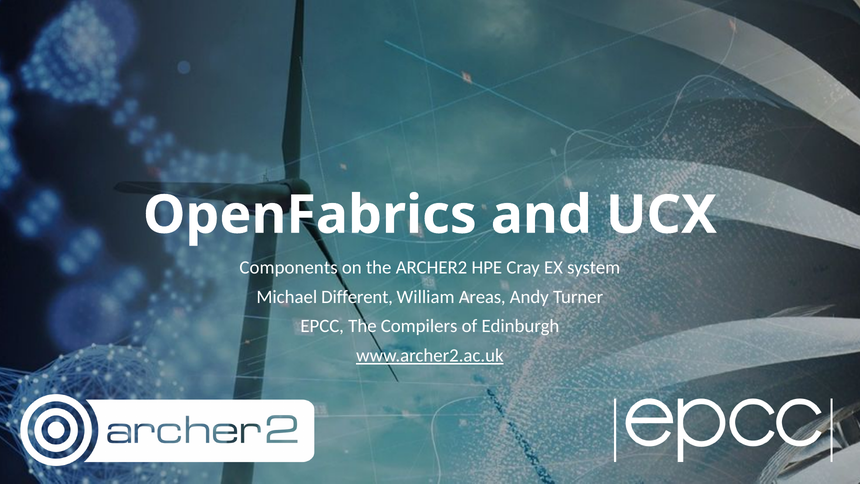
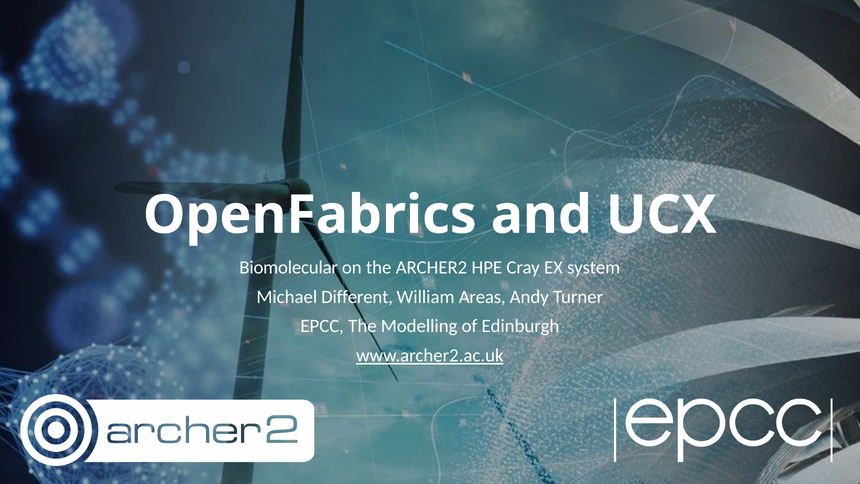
Components: Components -> Biomolecular
Compilers: Compilers -> Modelling
